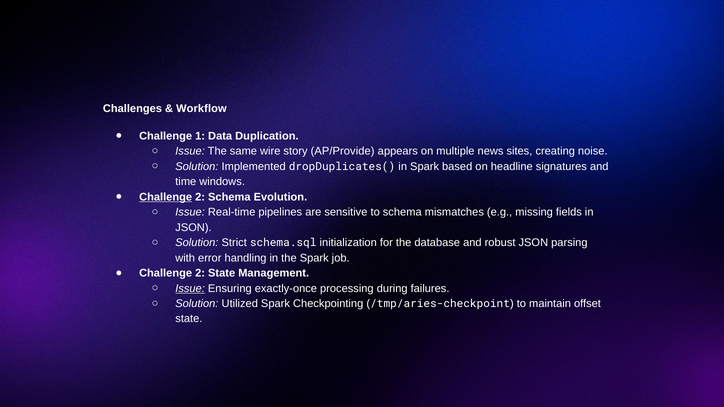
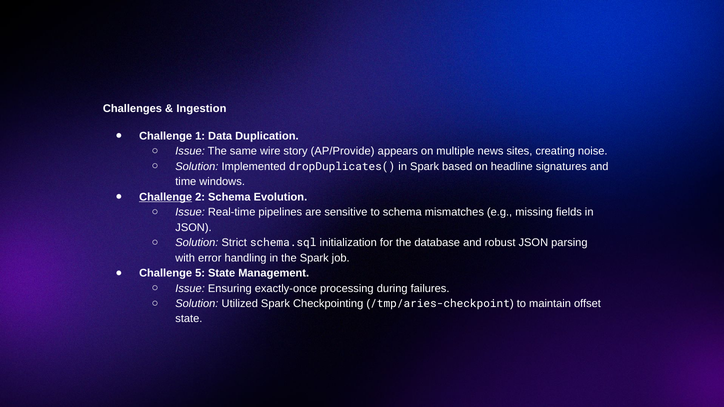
Workflow: Workflow -> Ingestion
2 at (200, 273): 2 -> 5
Issue at (190, 289) underline: present -> none
